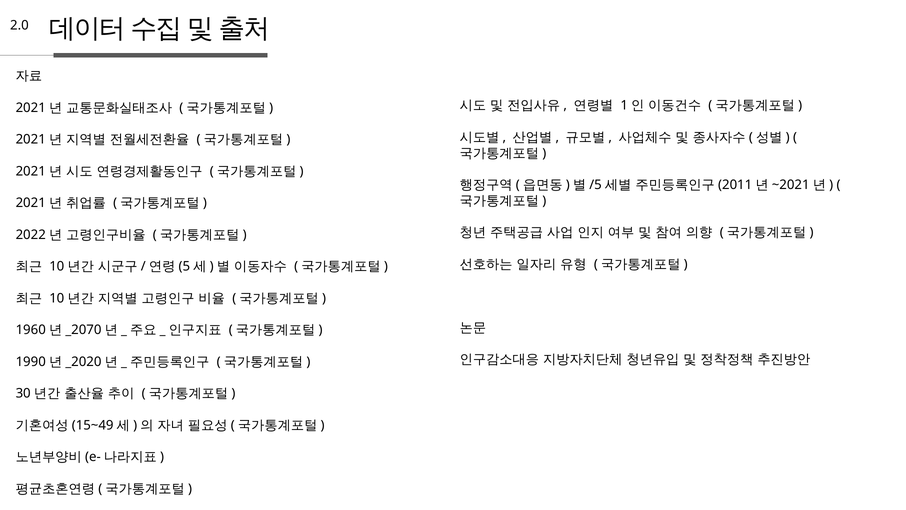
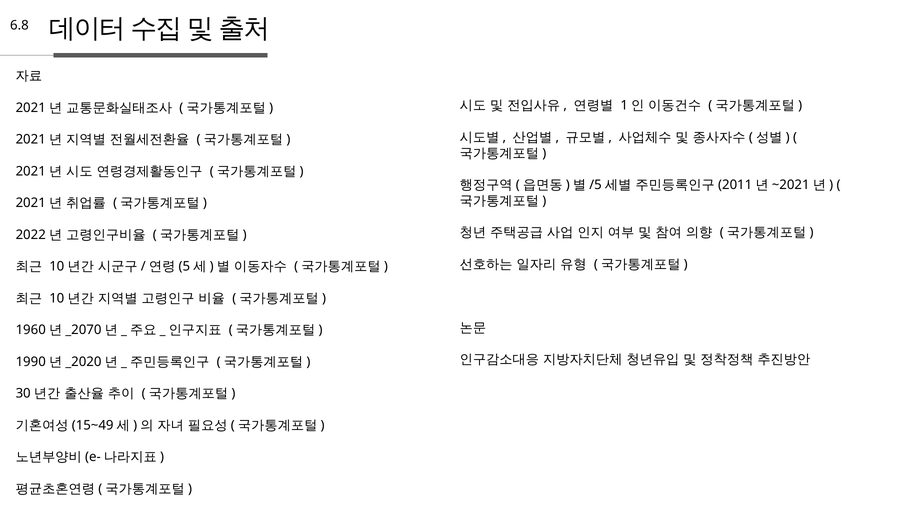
2.0: 2.0 -> 6.8
